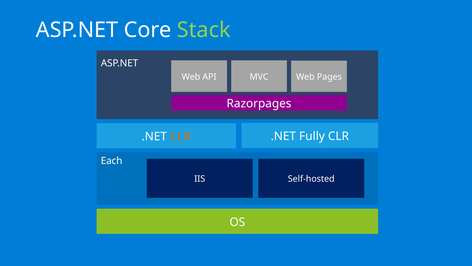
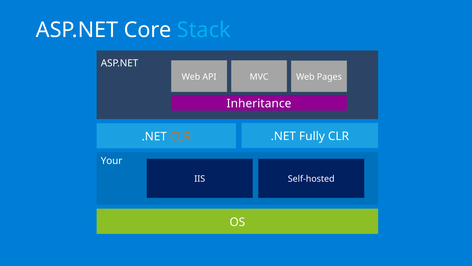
Stack colour: light green -> light blue
Razorpages: Razorpages -> Inheritance
Each: Each -> Your
